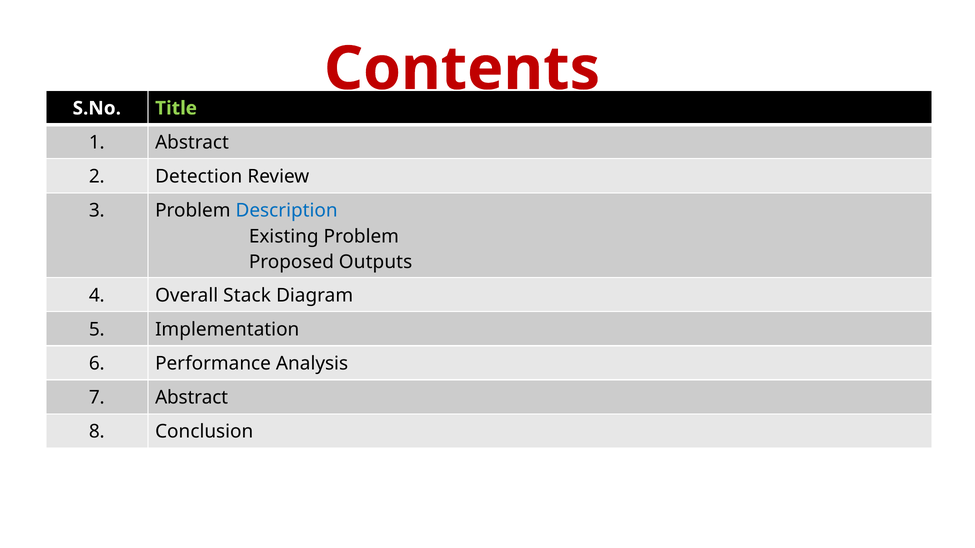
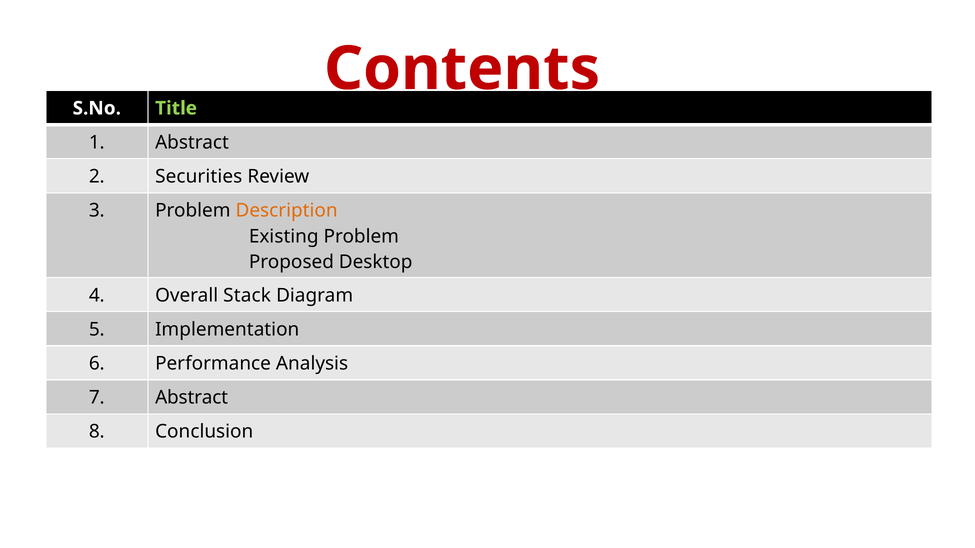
Detection: Detection -> Securities
Description colour: blue -> orange
Outputs: Outputs -> Desktop
